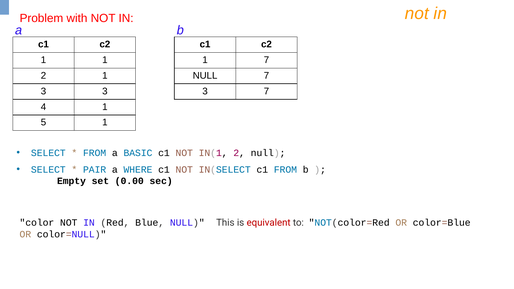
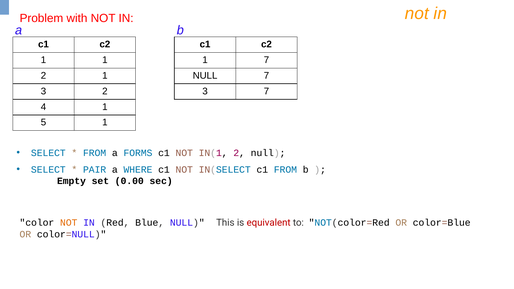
3 3: 3 -> 2
BASIC: BASIC -> FORMS
NOT at (69, 223) colour: black -> orange
